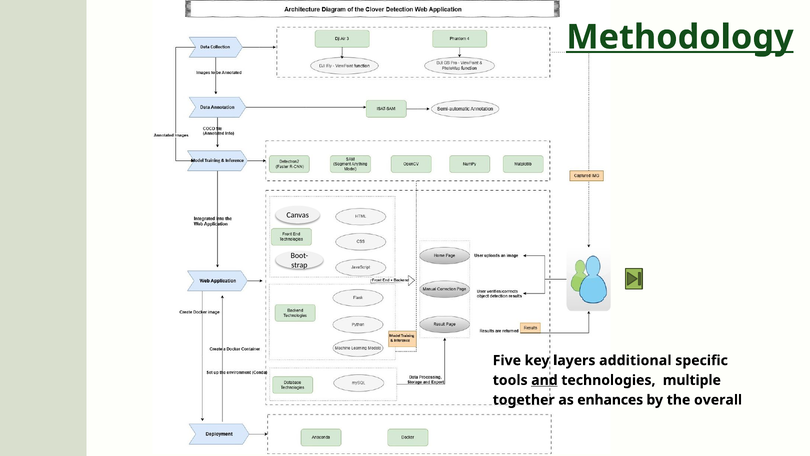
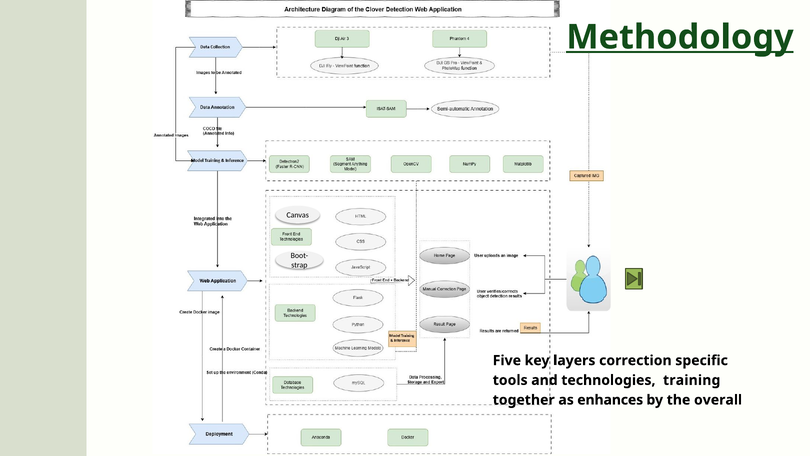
additional: additional -> correction
and underline: present -> none
multiple: multiple -> training
